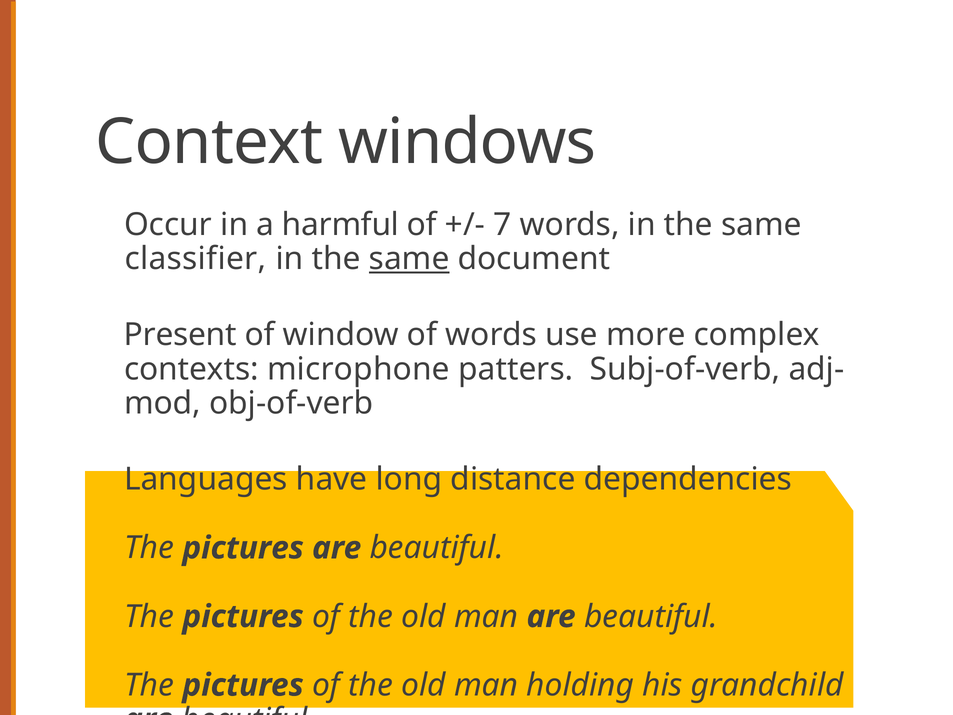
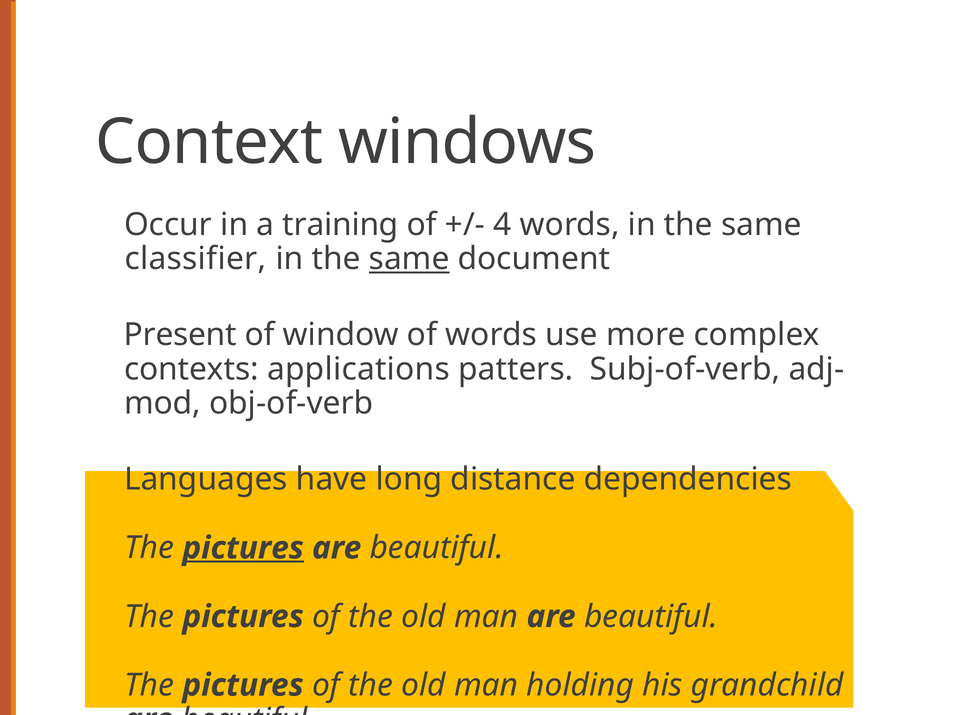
harmful: harmful -> training
7: 7 -> 4
microphone: microphone -> applications
pictures at (243, 548) underline: none -> present
